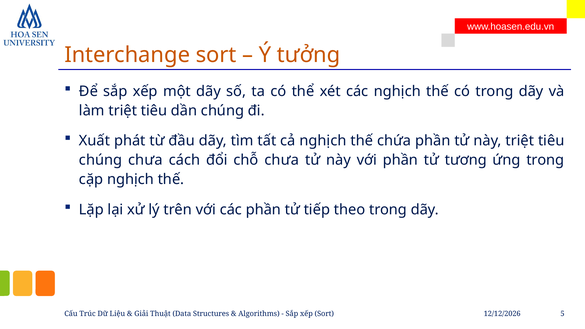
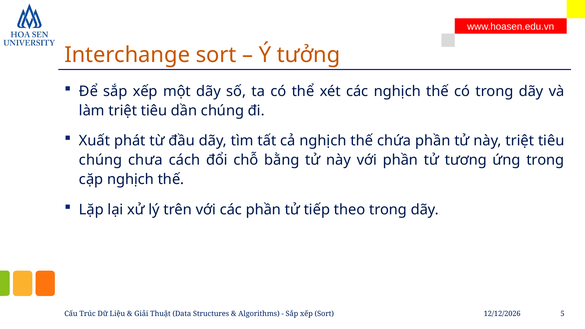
chỗ chưa: chưa -> bằng
